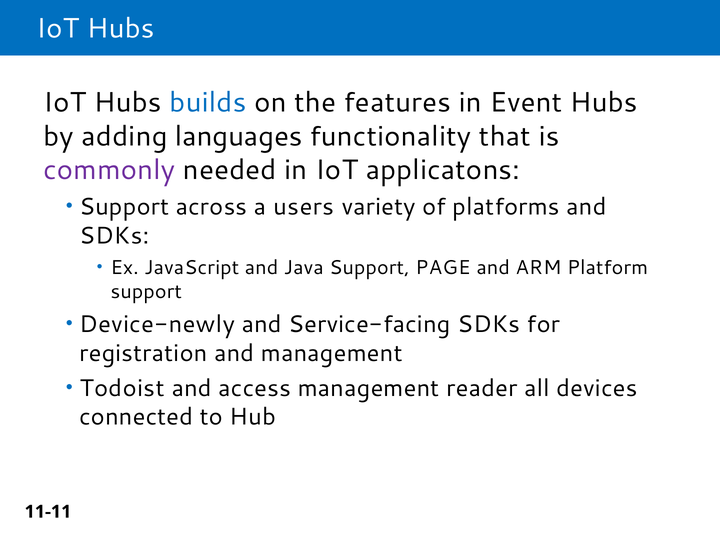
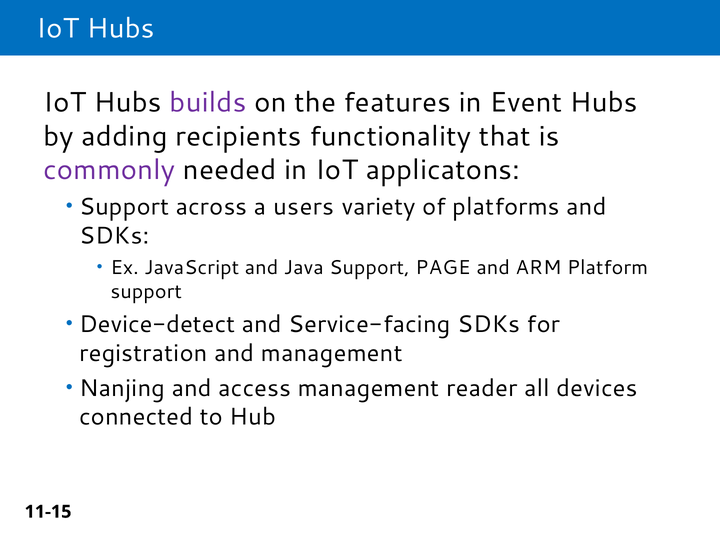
builds colour: blue -> purple
languages: languages -> recipients
Device-newly: Device-newly -> Device-detect
Todoist: Todoist -> Nanjing
11-11: 11-11 -> 11-15
